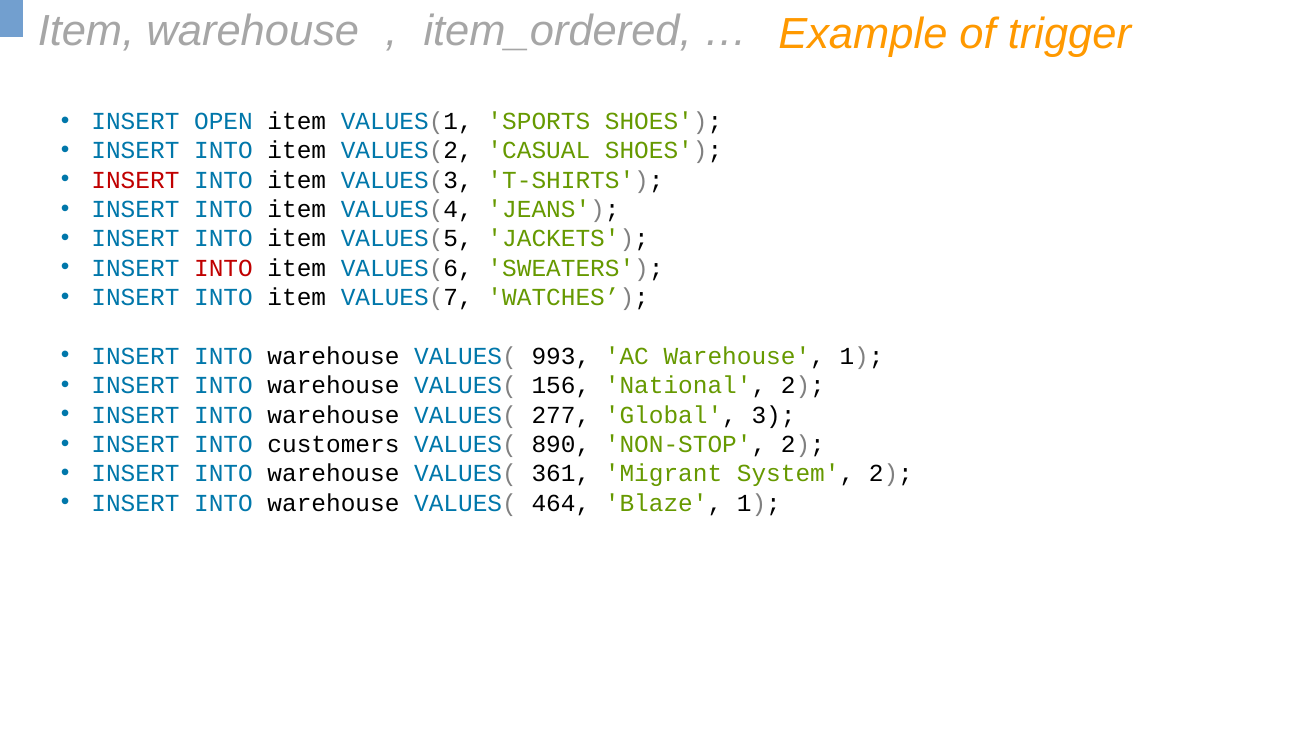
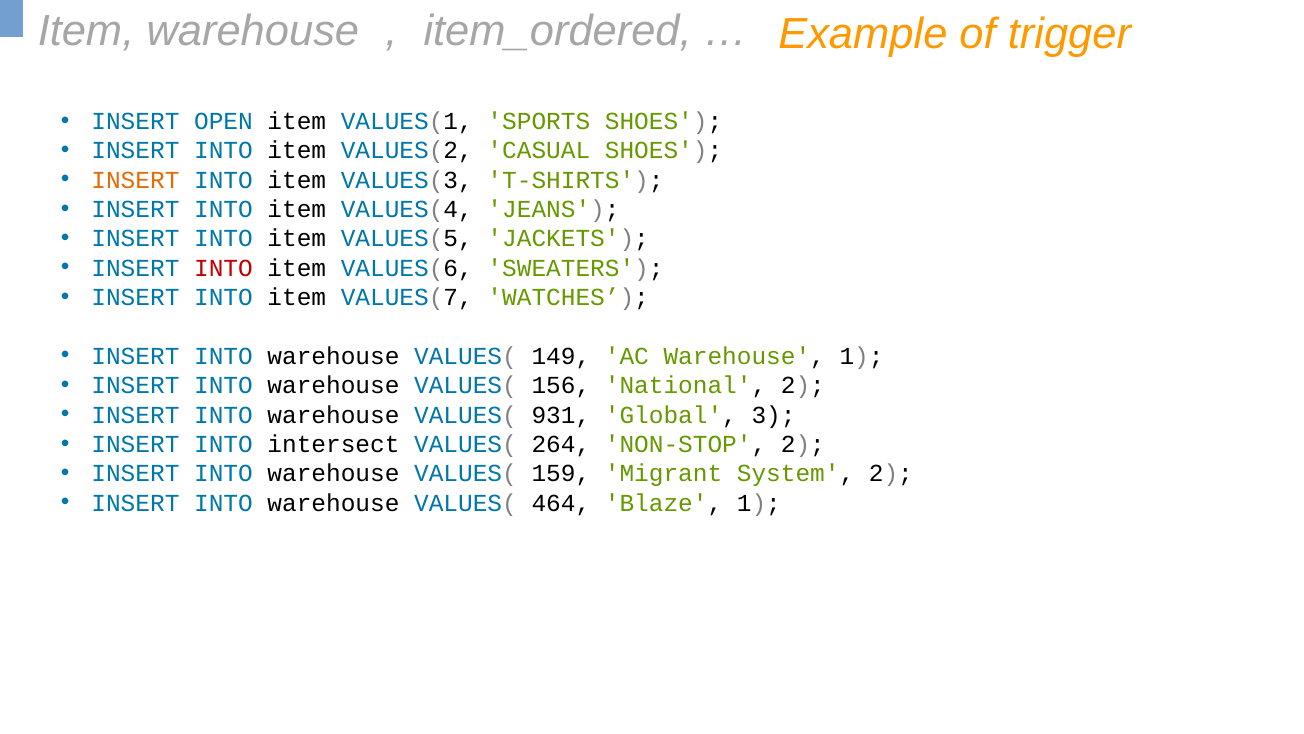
INSERT at (135, 180) colour: red -> orange
993: 993 -> 149
277: 277 -> 931
customers: customers -> intersect
890: 890 -> 264
361: 361 -> 159
